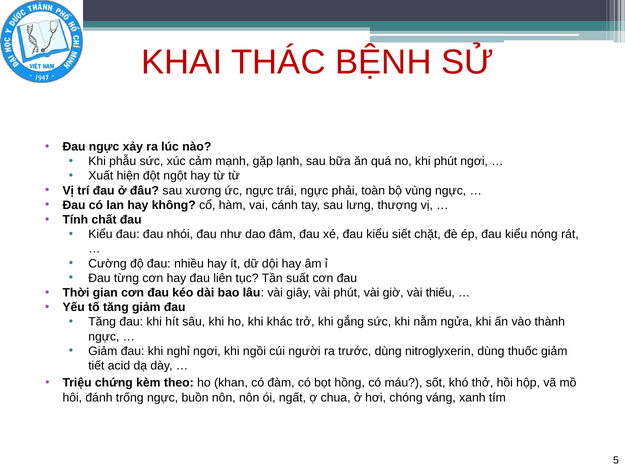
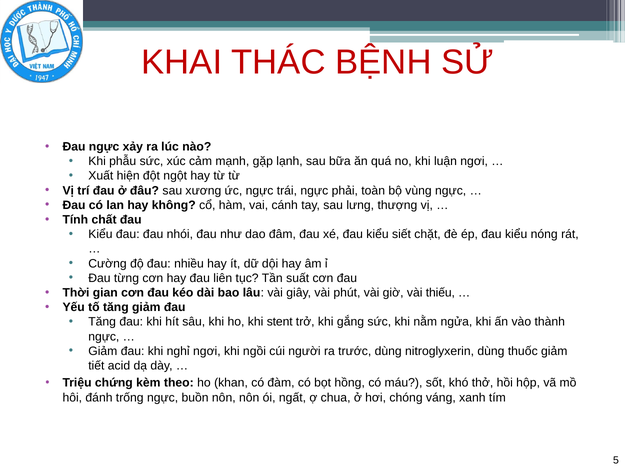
khi phút: phút -> luận
khác: khác -> stent
